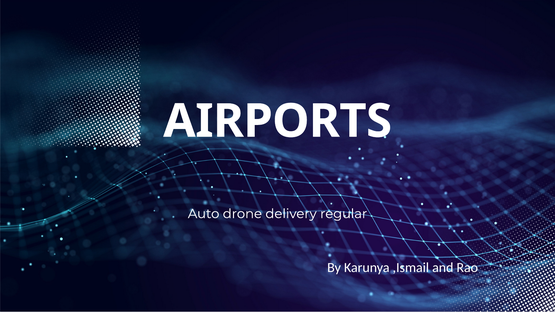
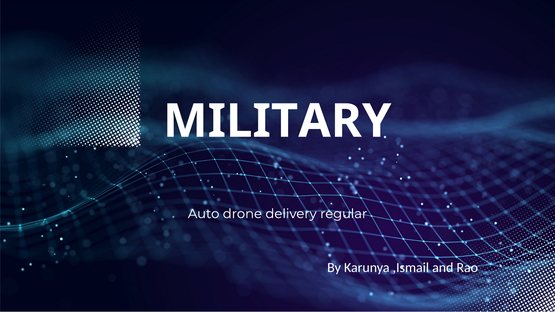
AIRPORTS: AIRPORTS -> MILITARY
